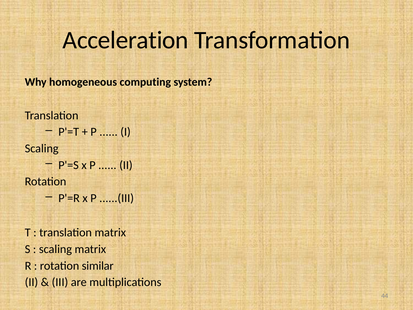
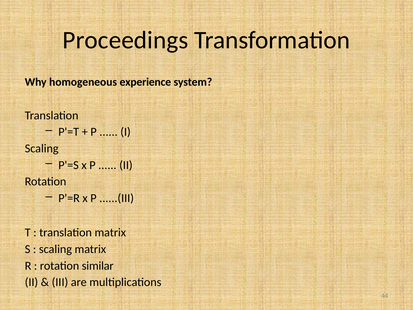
Acceleration: Acceleration -> Proceedings
computing: computing -> experience
